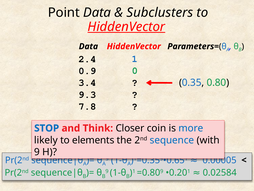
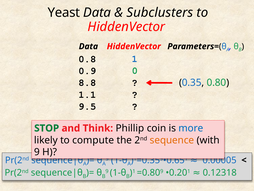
Point: Point -> Yeast
HiddenVector at (126, 27) underline: present -> none
2.4: 2.4 -> 0.8
3.4: 3.4 -> 8.8
9.3: 9.3 -> 1.1
7.8: 7.8 -> 9.5
STOP colour: blue -> green
Closer: Closer -> Phillip
elements: elements -> compute
sequence colour: blue -> orange
0.02584: 0.02584 -> 0.12318
